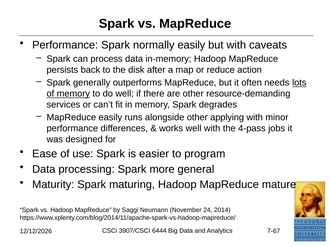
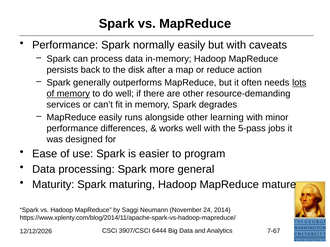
applying: applying -> learning
4-pass: 4-pass -> 5-pass
